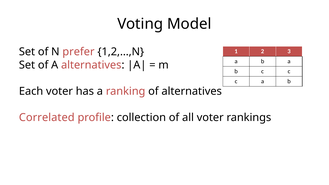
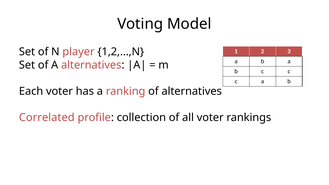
prefer: prefer -> player
